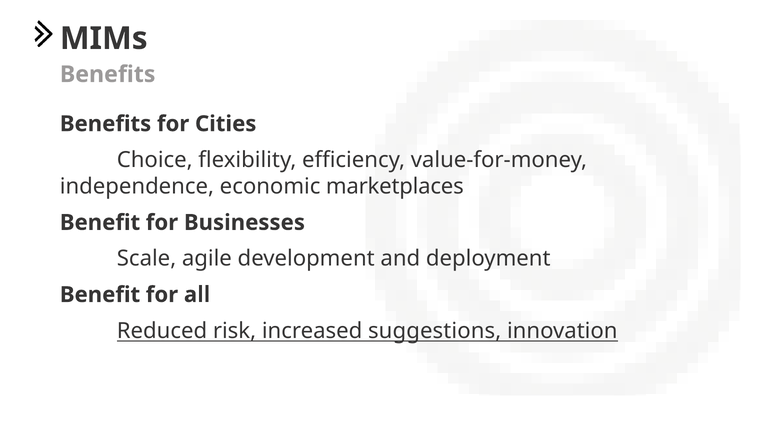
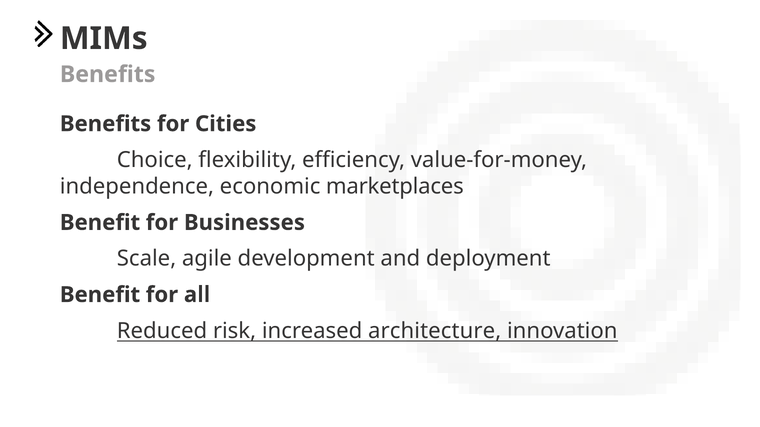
suggestions: suggestions -> architecture
